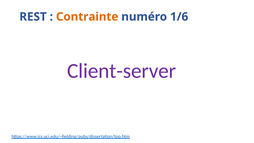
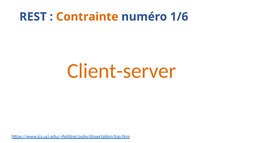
Client-server colour: purple -> orange
